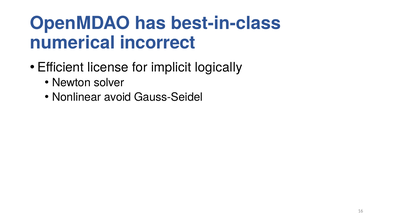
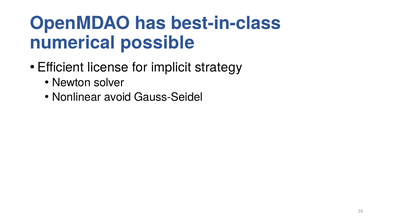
incorrect: incorrect -> possible
logically: logically -> strategy
